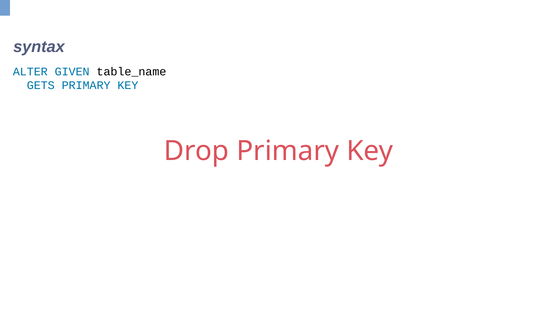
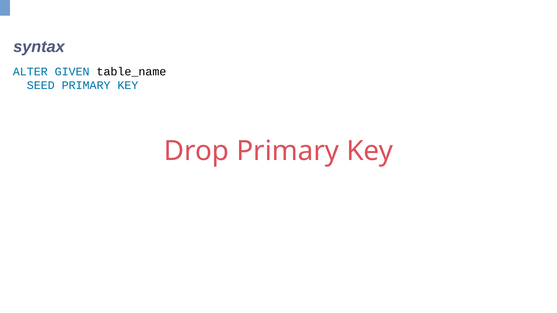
GETS: GETS -> SEED
